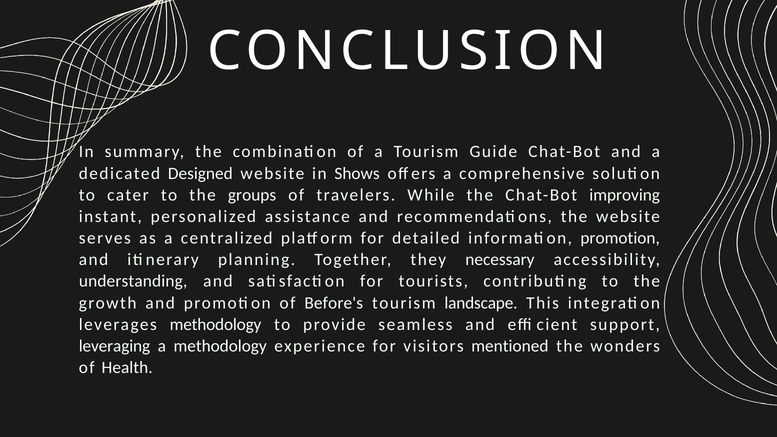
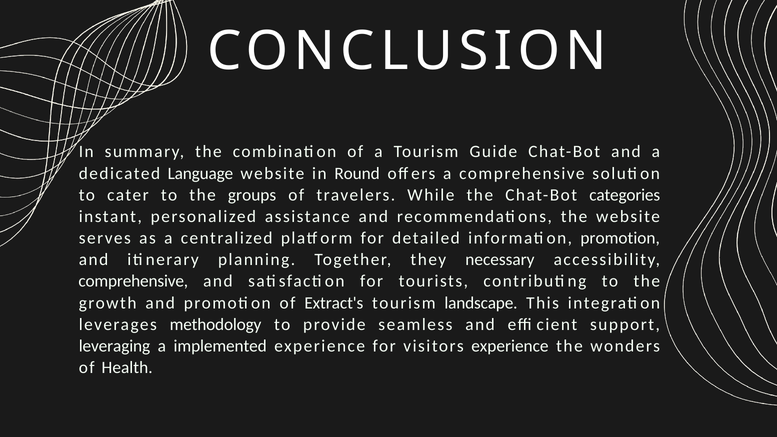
Designed: Designed -> Language
Shows: Shows -> Round
improving: improving -> categories
understanding at (133, 281): understanding -> comprehensive
Before's: Before's -> Extract's
a methodology: methodology -> implemented
visitors mentioned: mentioned -> experience
